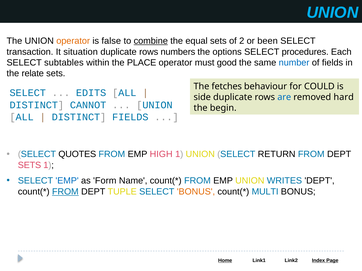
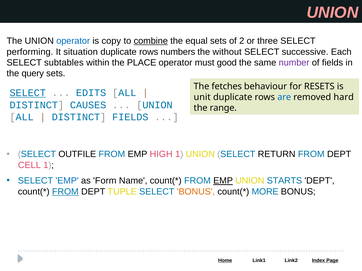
UNION at (332, 13) colour: light blue -> pink
operator at (73, 41) colour: orange -> blue
false: false -> copy
been: been -> three
transaction: transaction -> performing
options: options -> without
procedures: procedures -> successive
number colour: blue -> purple
relate: relate -> query
COULD: COULD -> RESETS
SELECT at (28, 93) underline: none -> present
side: side -> unit
CANNOT: CANNOT -> CAUSES
begin: begin -> range
QUOTES: QUOTES -> OUTFILE
SETS at (29, 165): SETS -> CELL
EMP at (223, 181) underline: none -> present
WRITES: WRITES -> STARTS
MULTI: MULTI -> MORE
